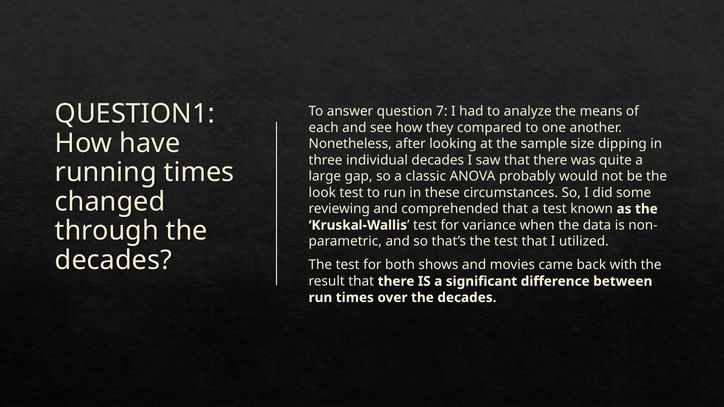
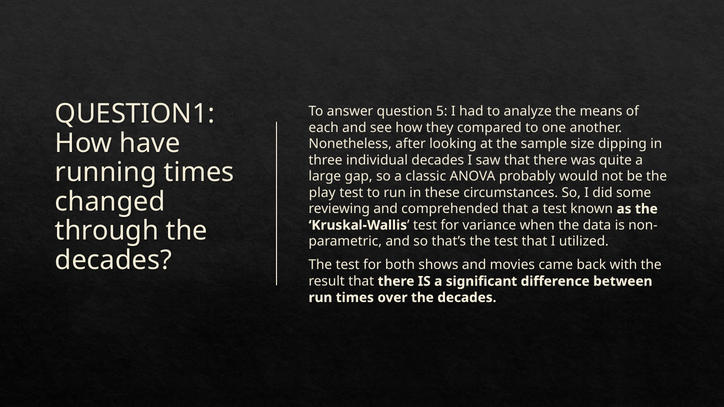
7: 7 -> 5
look: look -> play
